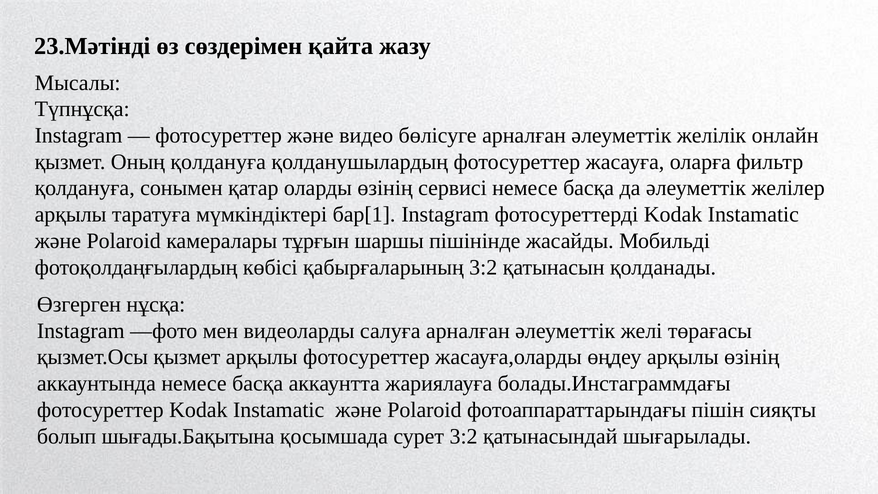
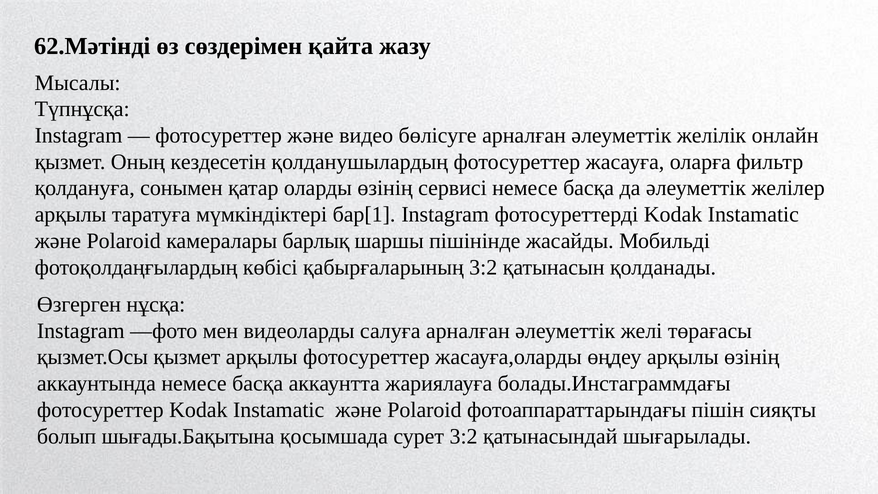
23.Мәтінді: 23.Мәтінді -> 62.Мәтінді
Оның қолдануға: қолдануға -> кездесетін
тұрғын: тұрғын -> барлық
